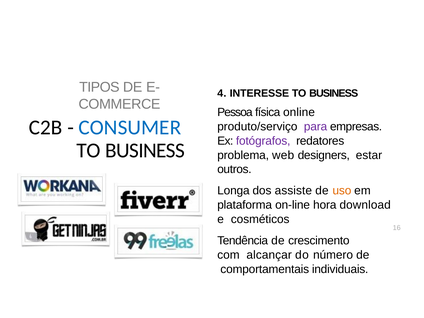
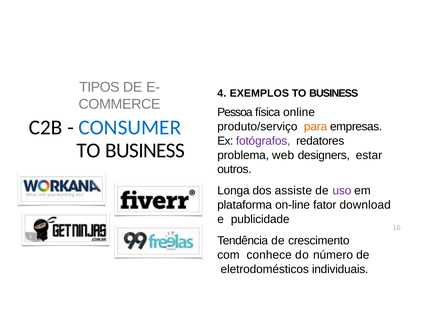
INTERESSE: INTERESSE -> EXEMPLOS
para colour: purple -> orange
uso colour: orange -> purple
hora: hora -> fator
cosméticos: cosméticos -> publicidade
alcançar: alcançar -> conhece
comportamentais: comportamentais -> eletrodomésticos
